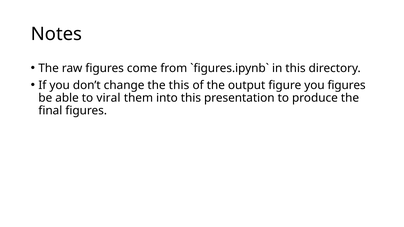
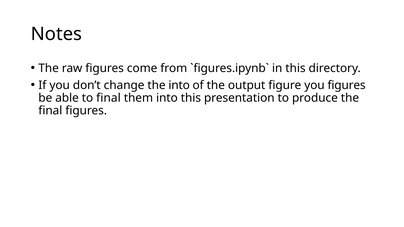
the this: this -> into
to viral: viral -> final
